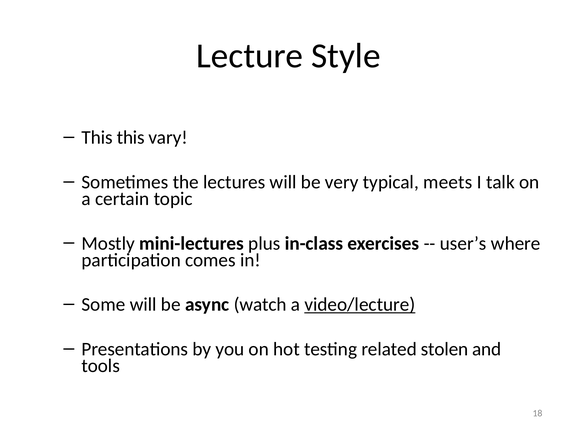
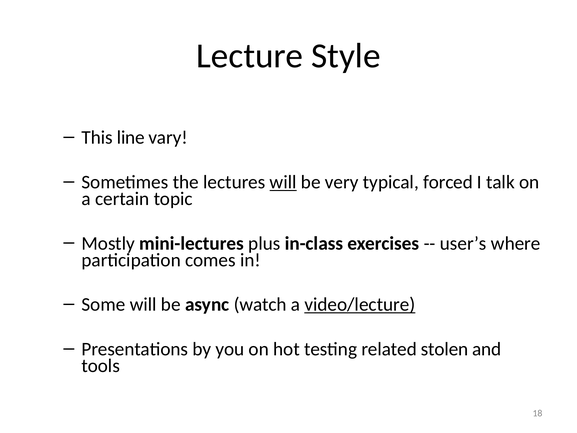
This this: this -> line
will at (283, 182) underline: none -> present
meets: meets -> forced
